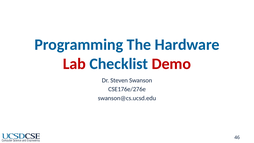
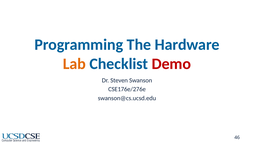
Lab colour: red -> orange
